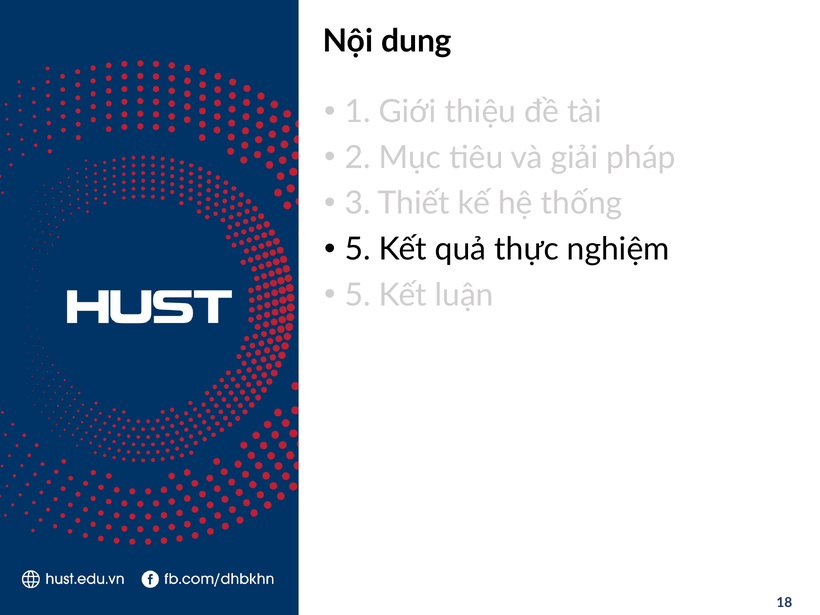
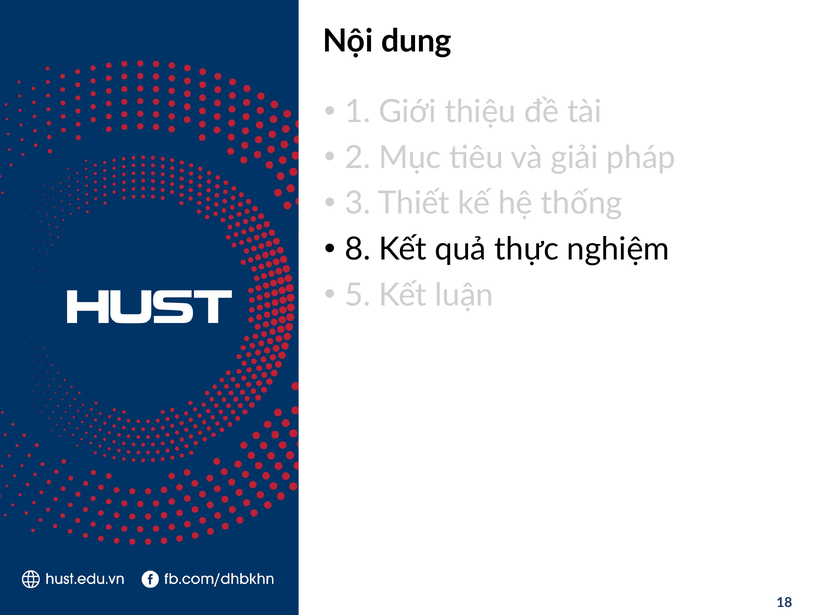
5 at (358, 249): 5 -> 8
